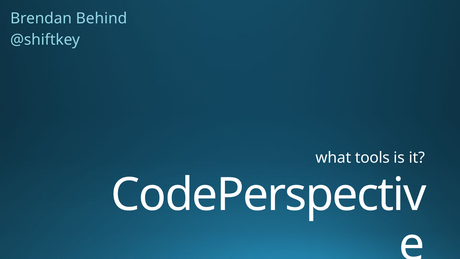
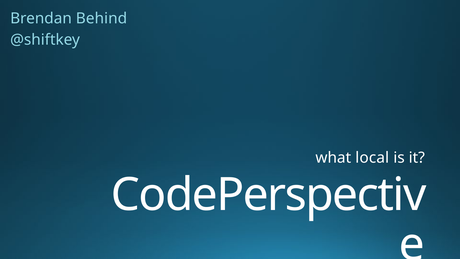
tools: tools -> local
